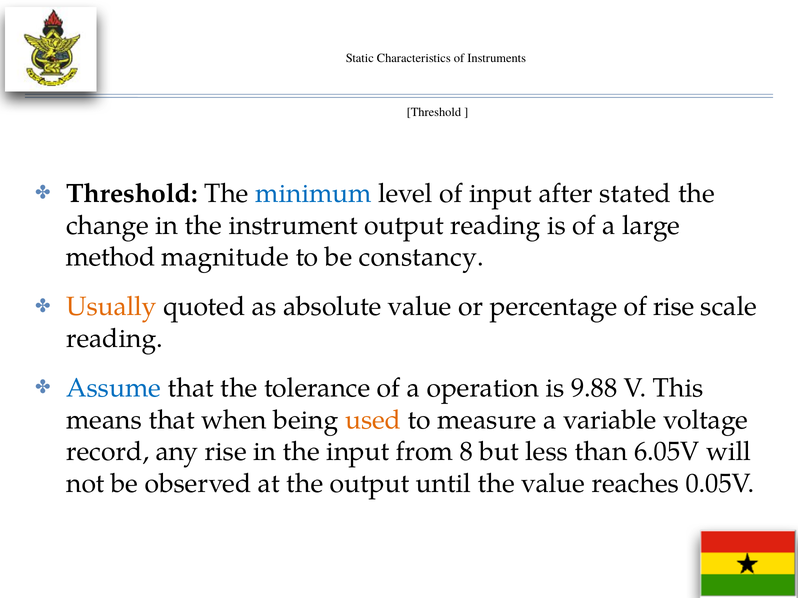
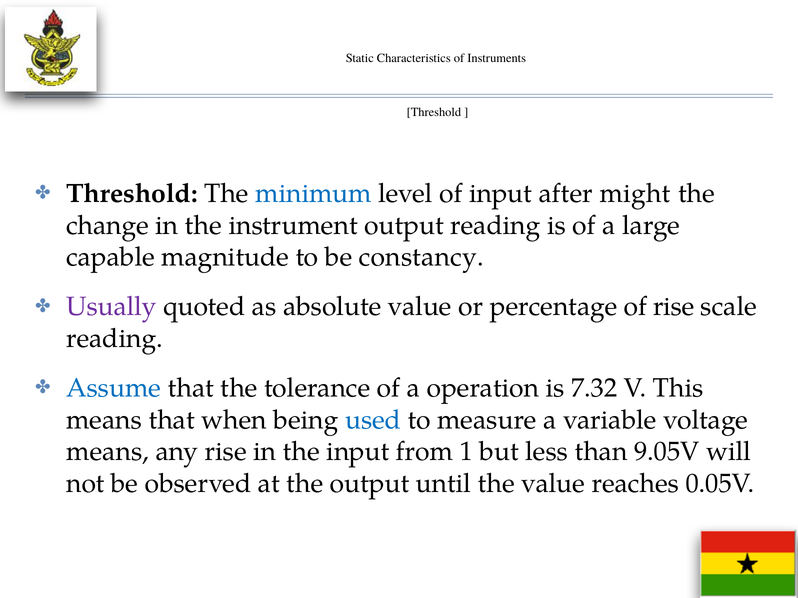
stated: stated -> might
method: method -> capable
Usually colour: orange -> purple
9.88: 9.88 -> 7.32
used colour: orange -> blue
record at (108, 452): record -> means
8: 8 -> 1
6.05V: 6.05V -> 9.05V
